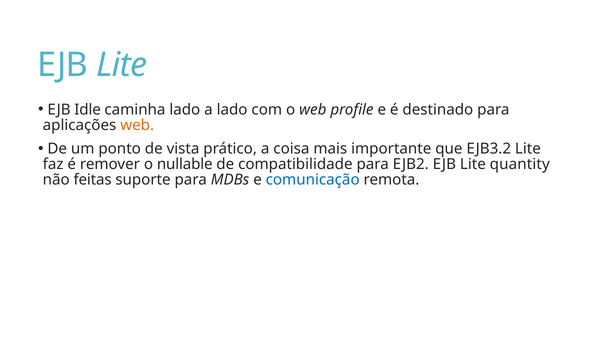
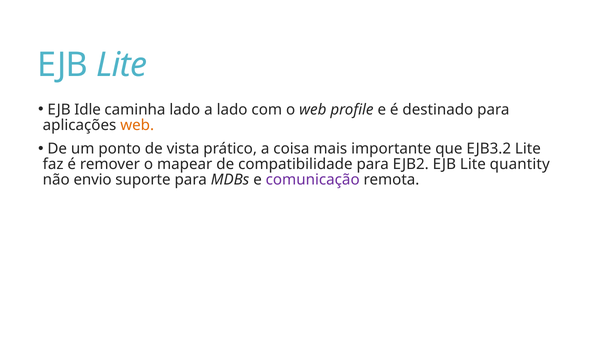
nullable: nullable -> mapear
feitas: feitas -> envio
comunicação colour: blue -> purple
